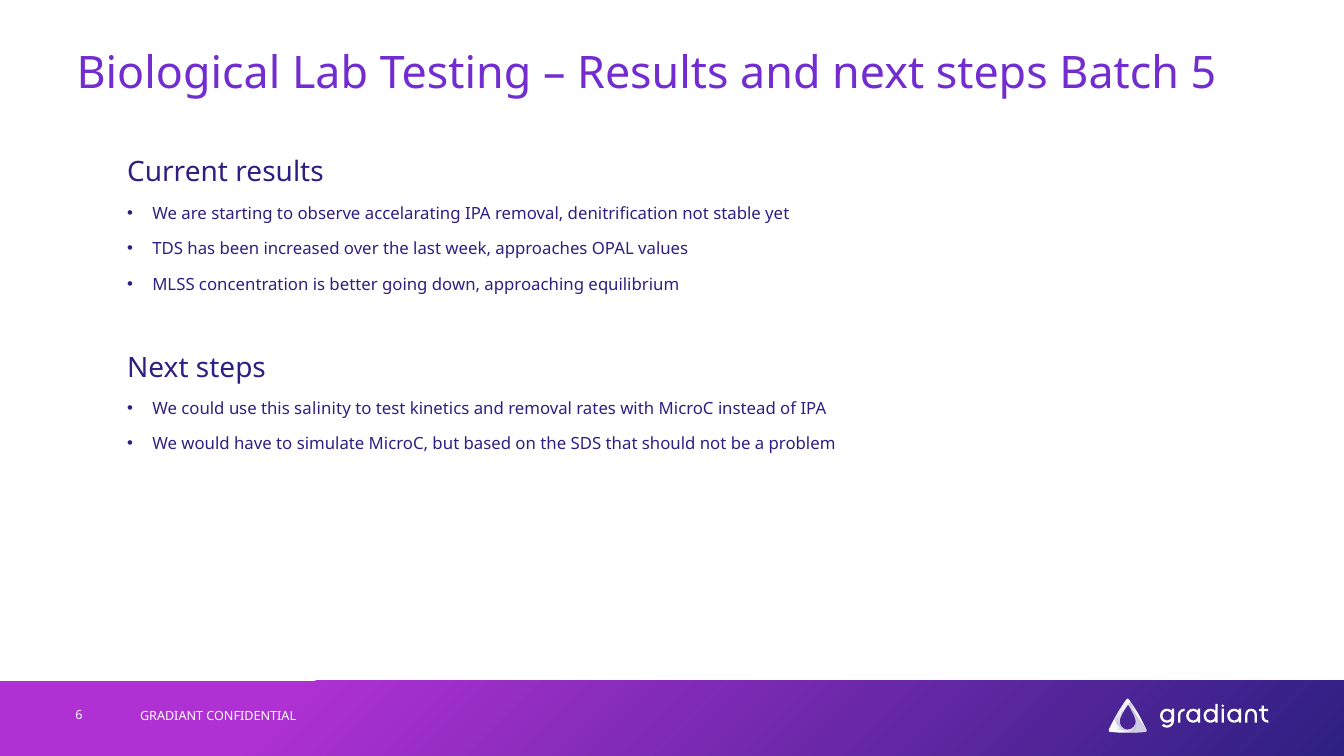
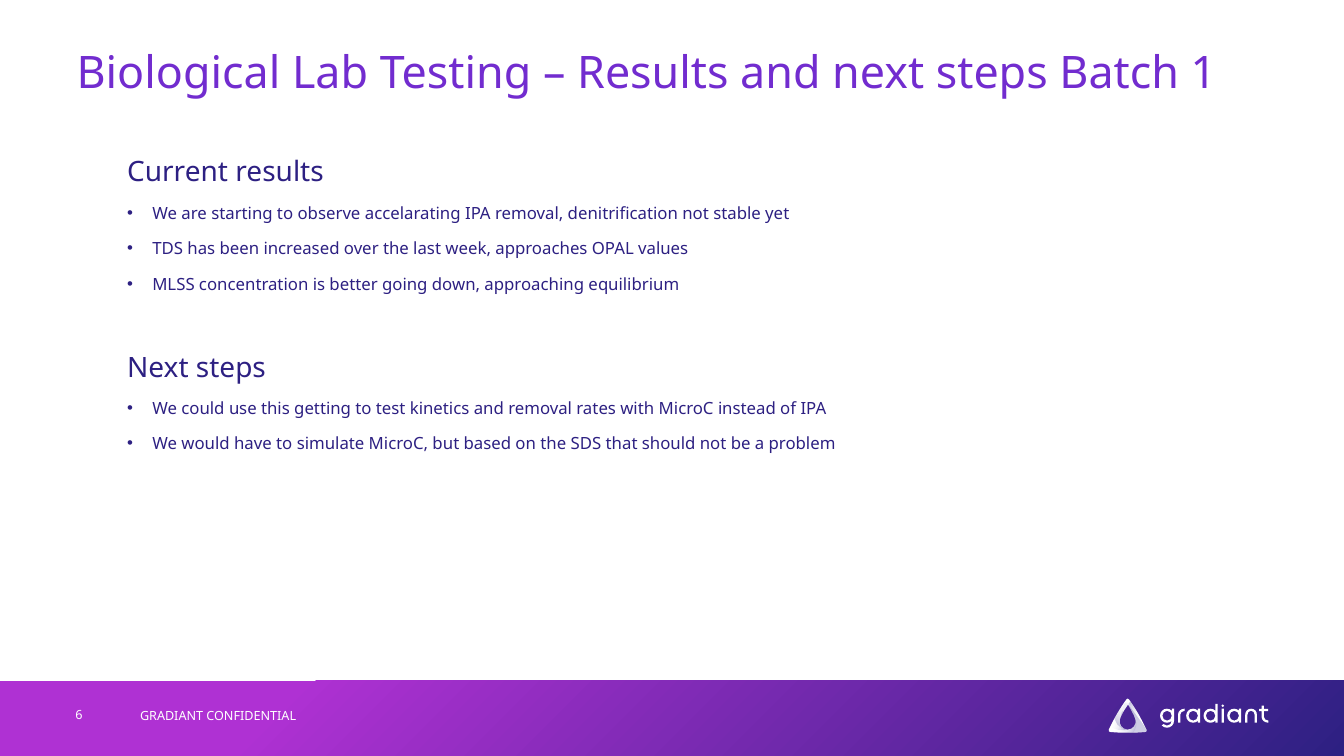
5: 5 -> 1
salinity: salinity -> getting
